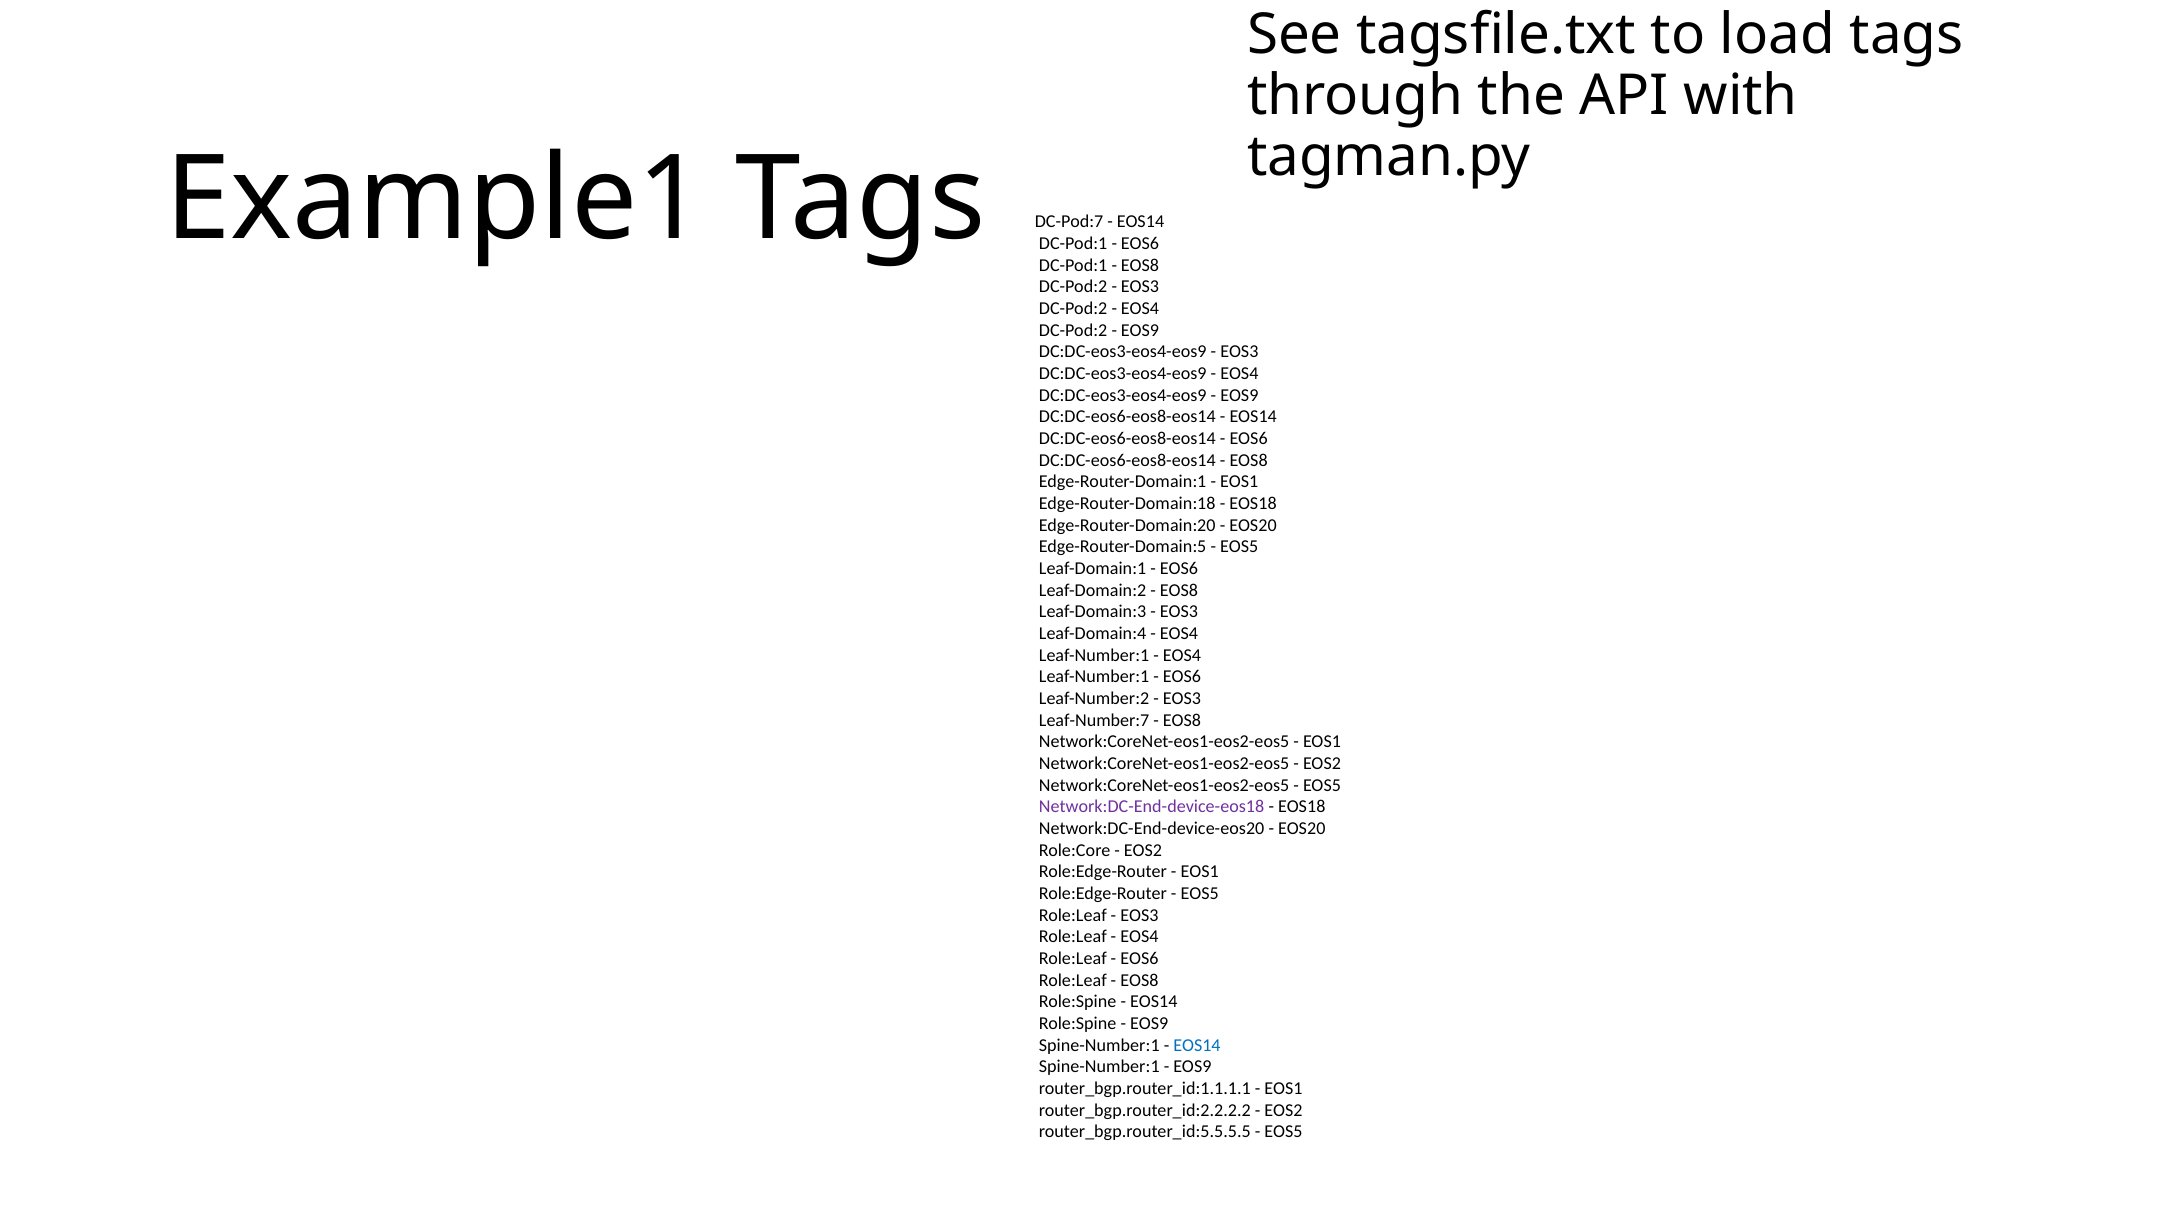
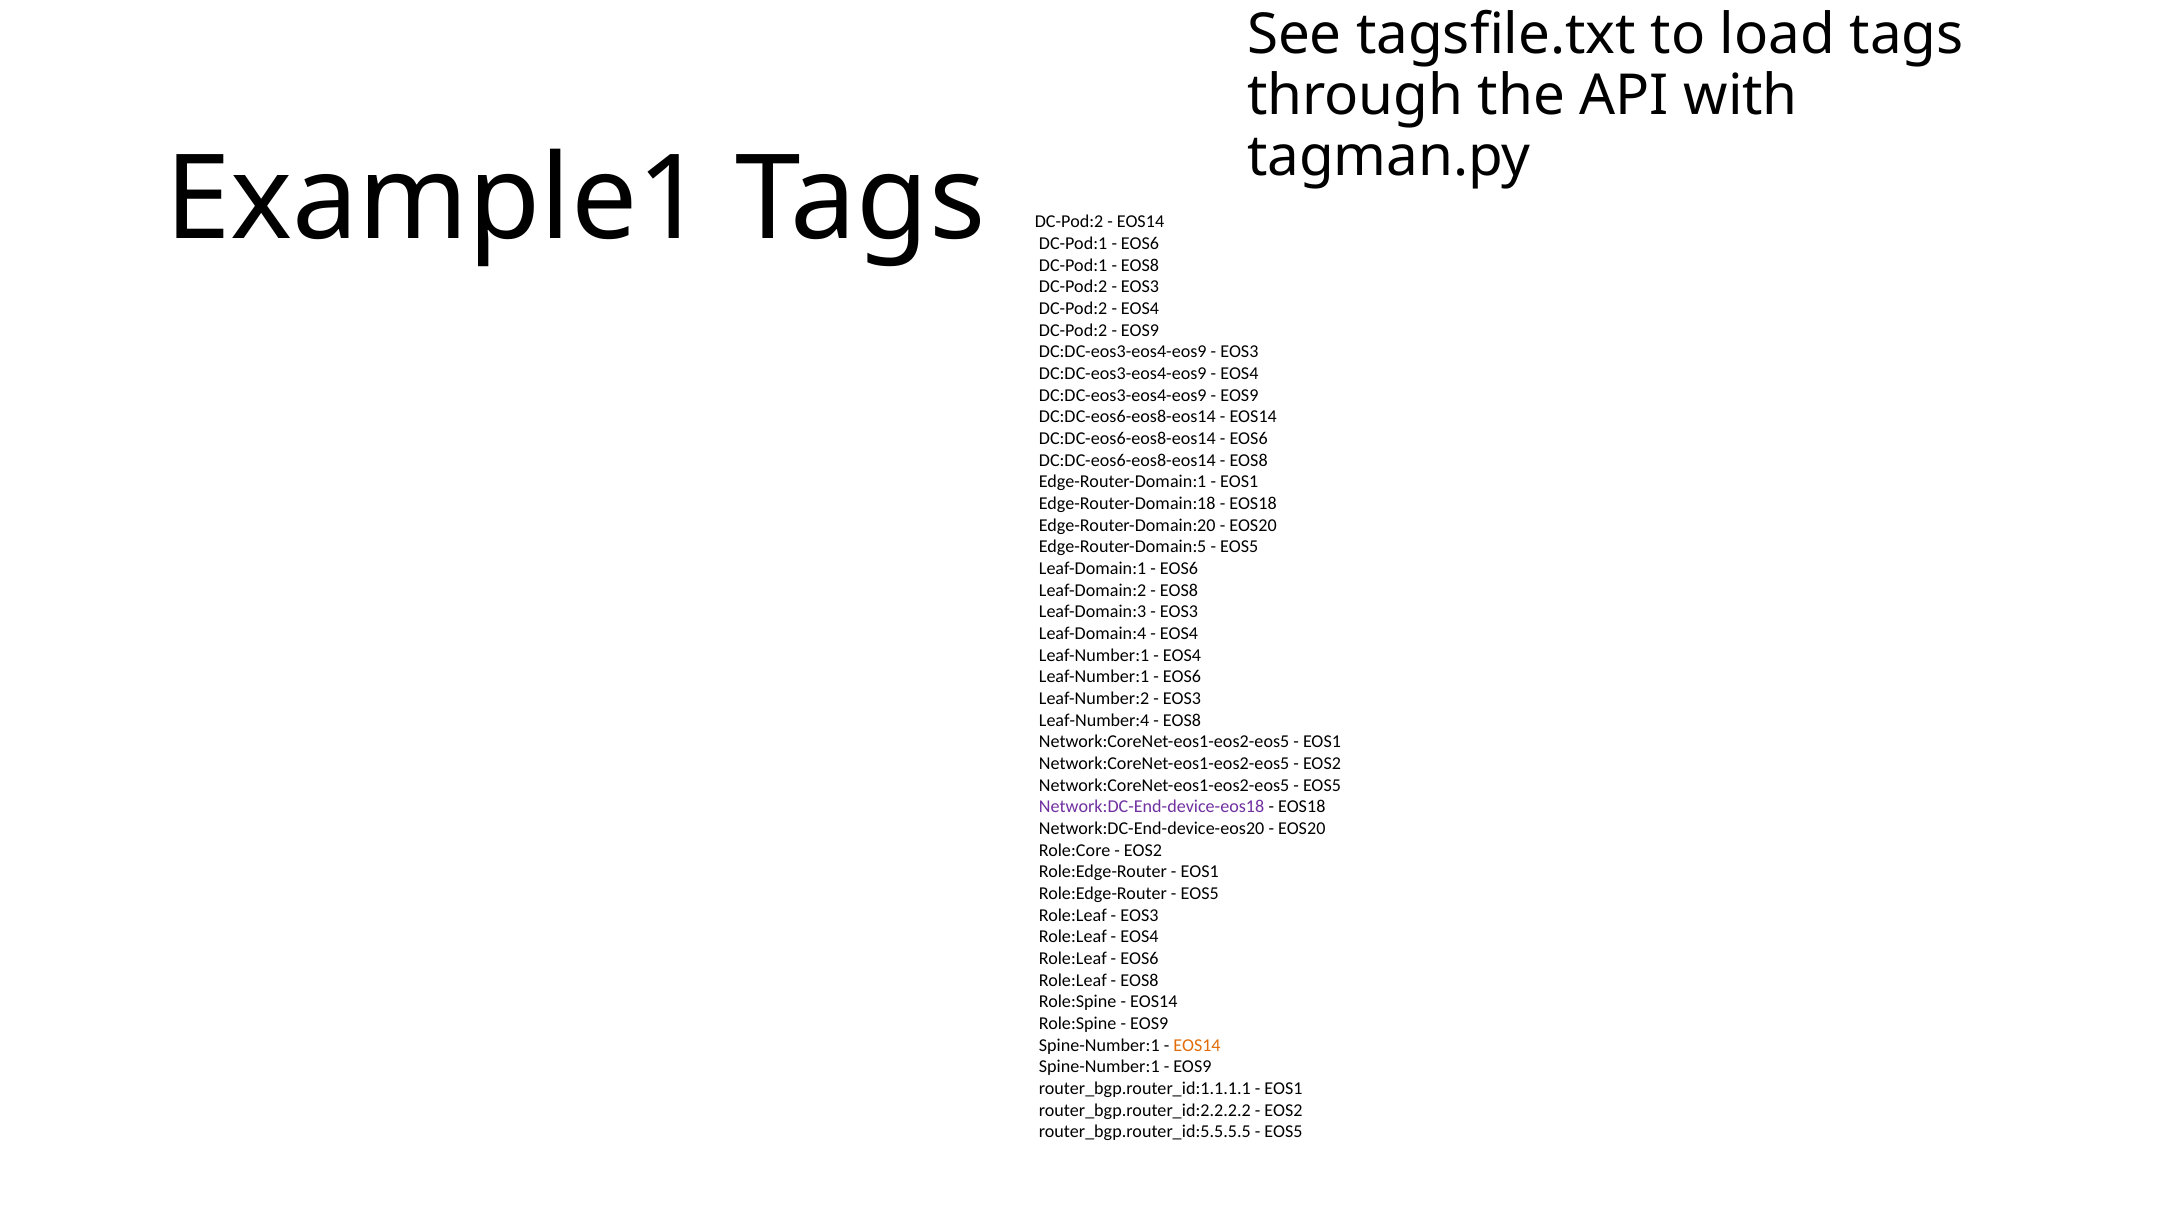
DC-Pod:7 at (1069, 222): DC-Pod:7 -> DC-Pod:2
Leaf-Number:7: Leaf-Number:7 -> Leaf-Number:4
EOS14 at (1197, 1045) colour: blue -> orange
